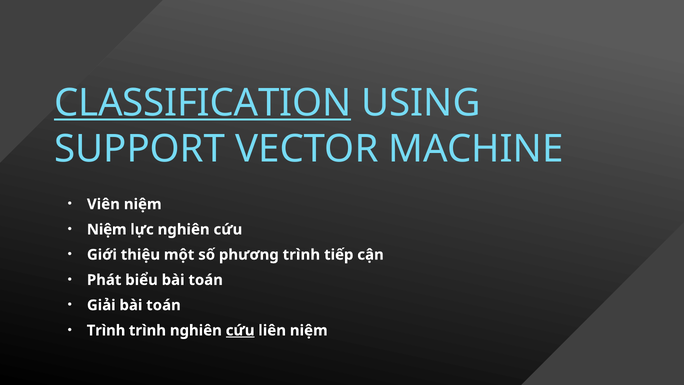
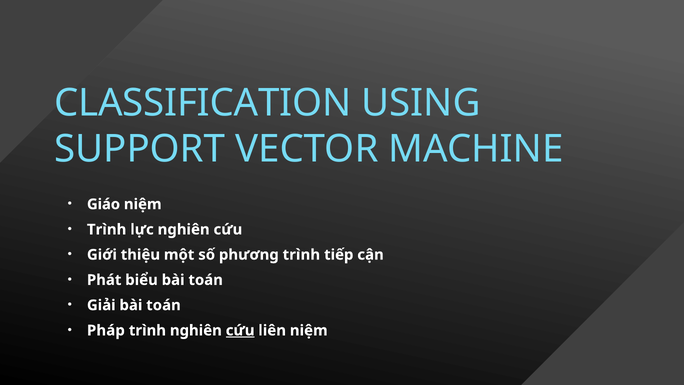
CLASSIFICATION underline: present -> none
Viên: Viên -> Giáo
Niệm at (107, 229): Niệm -> Trình
Trình at (106, 330): Trình -> Pháp
